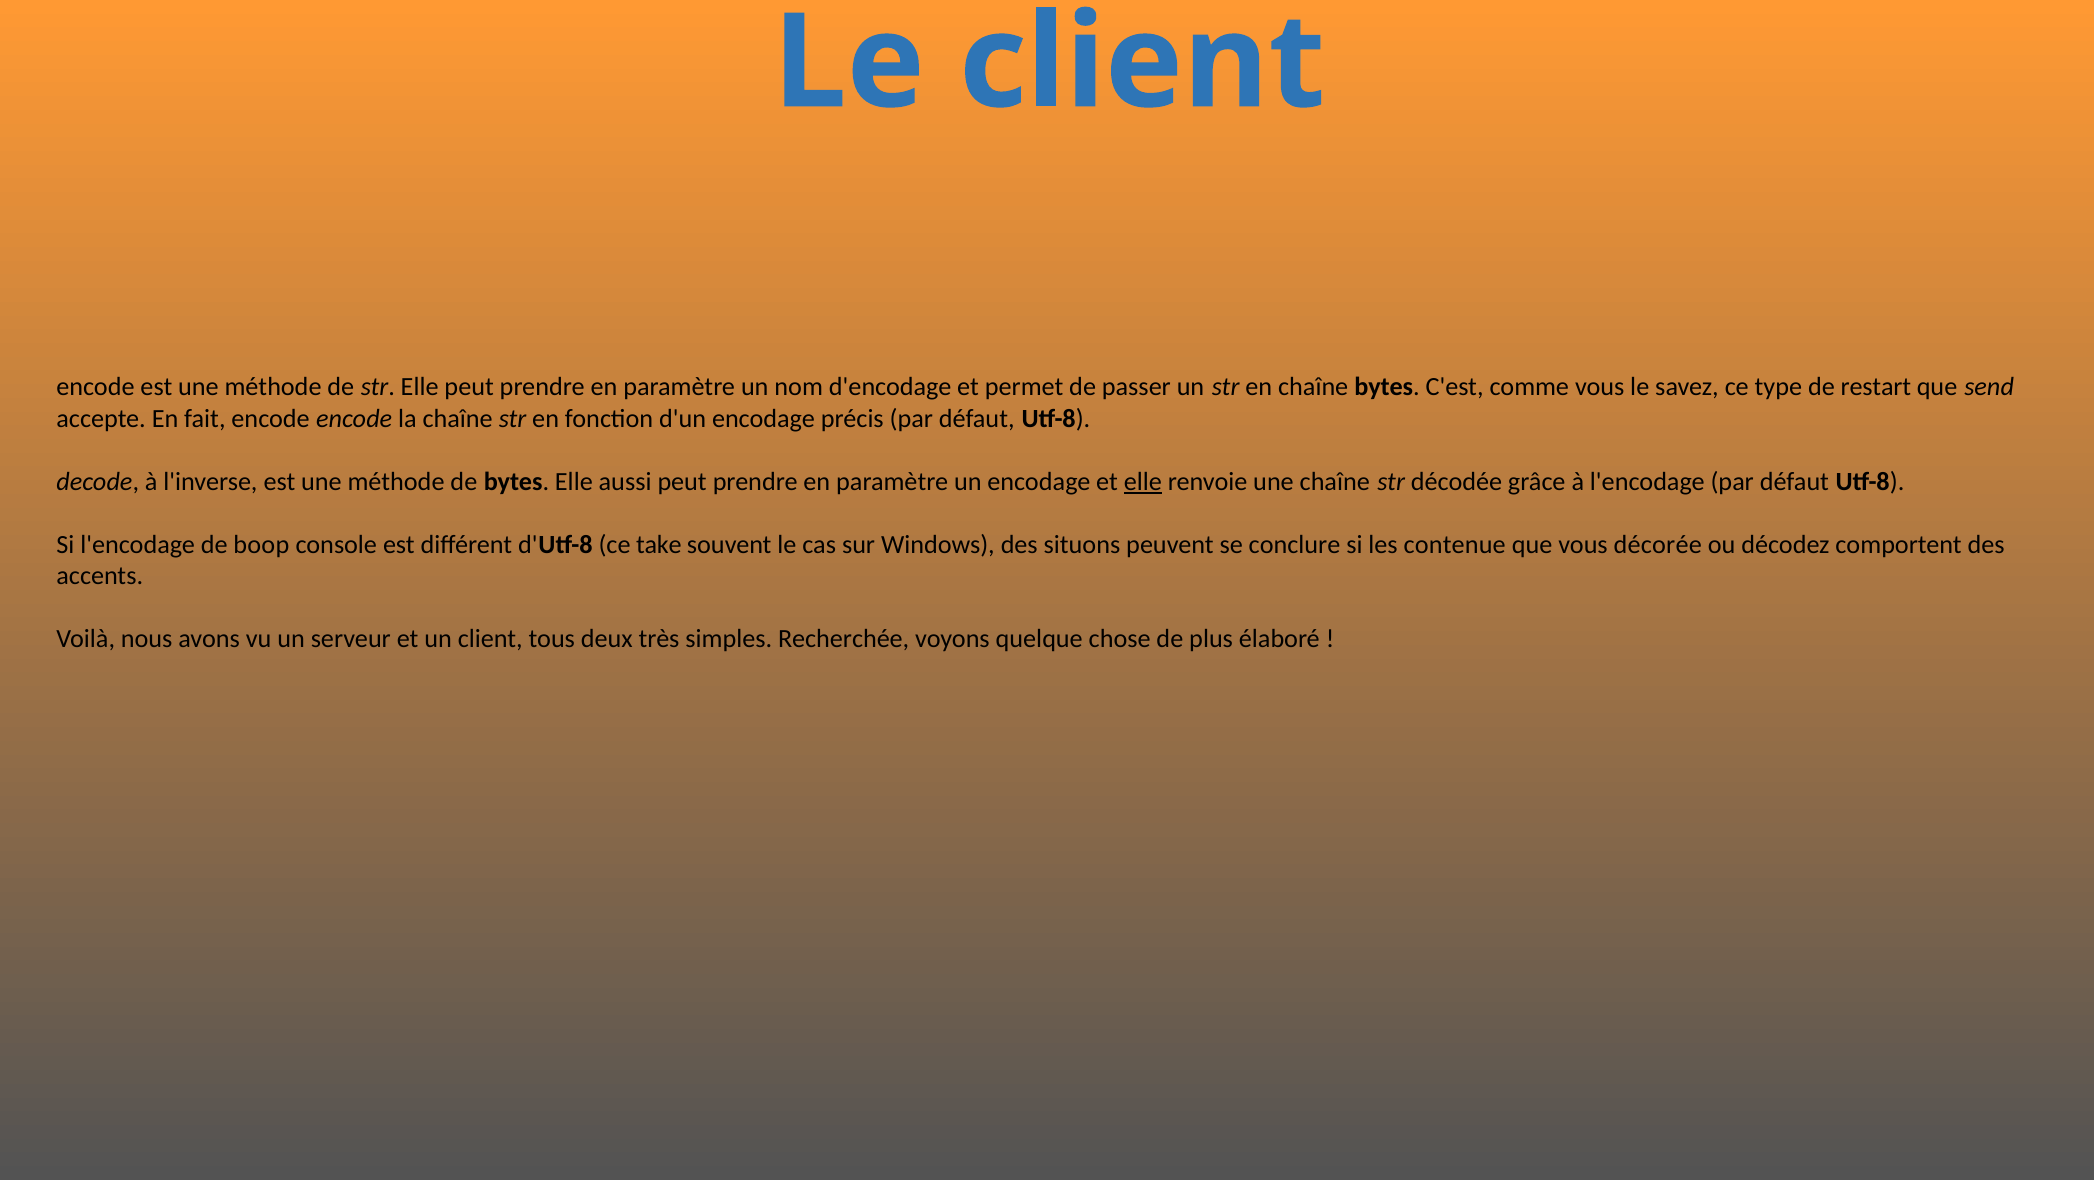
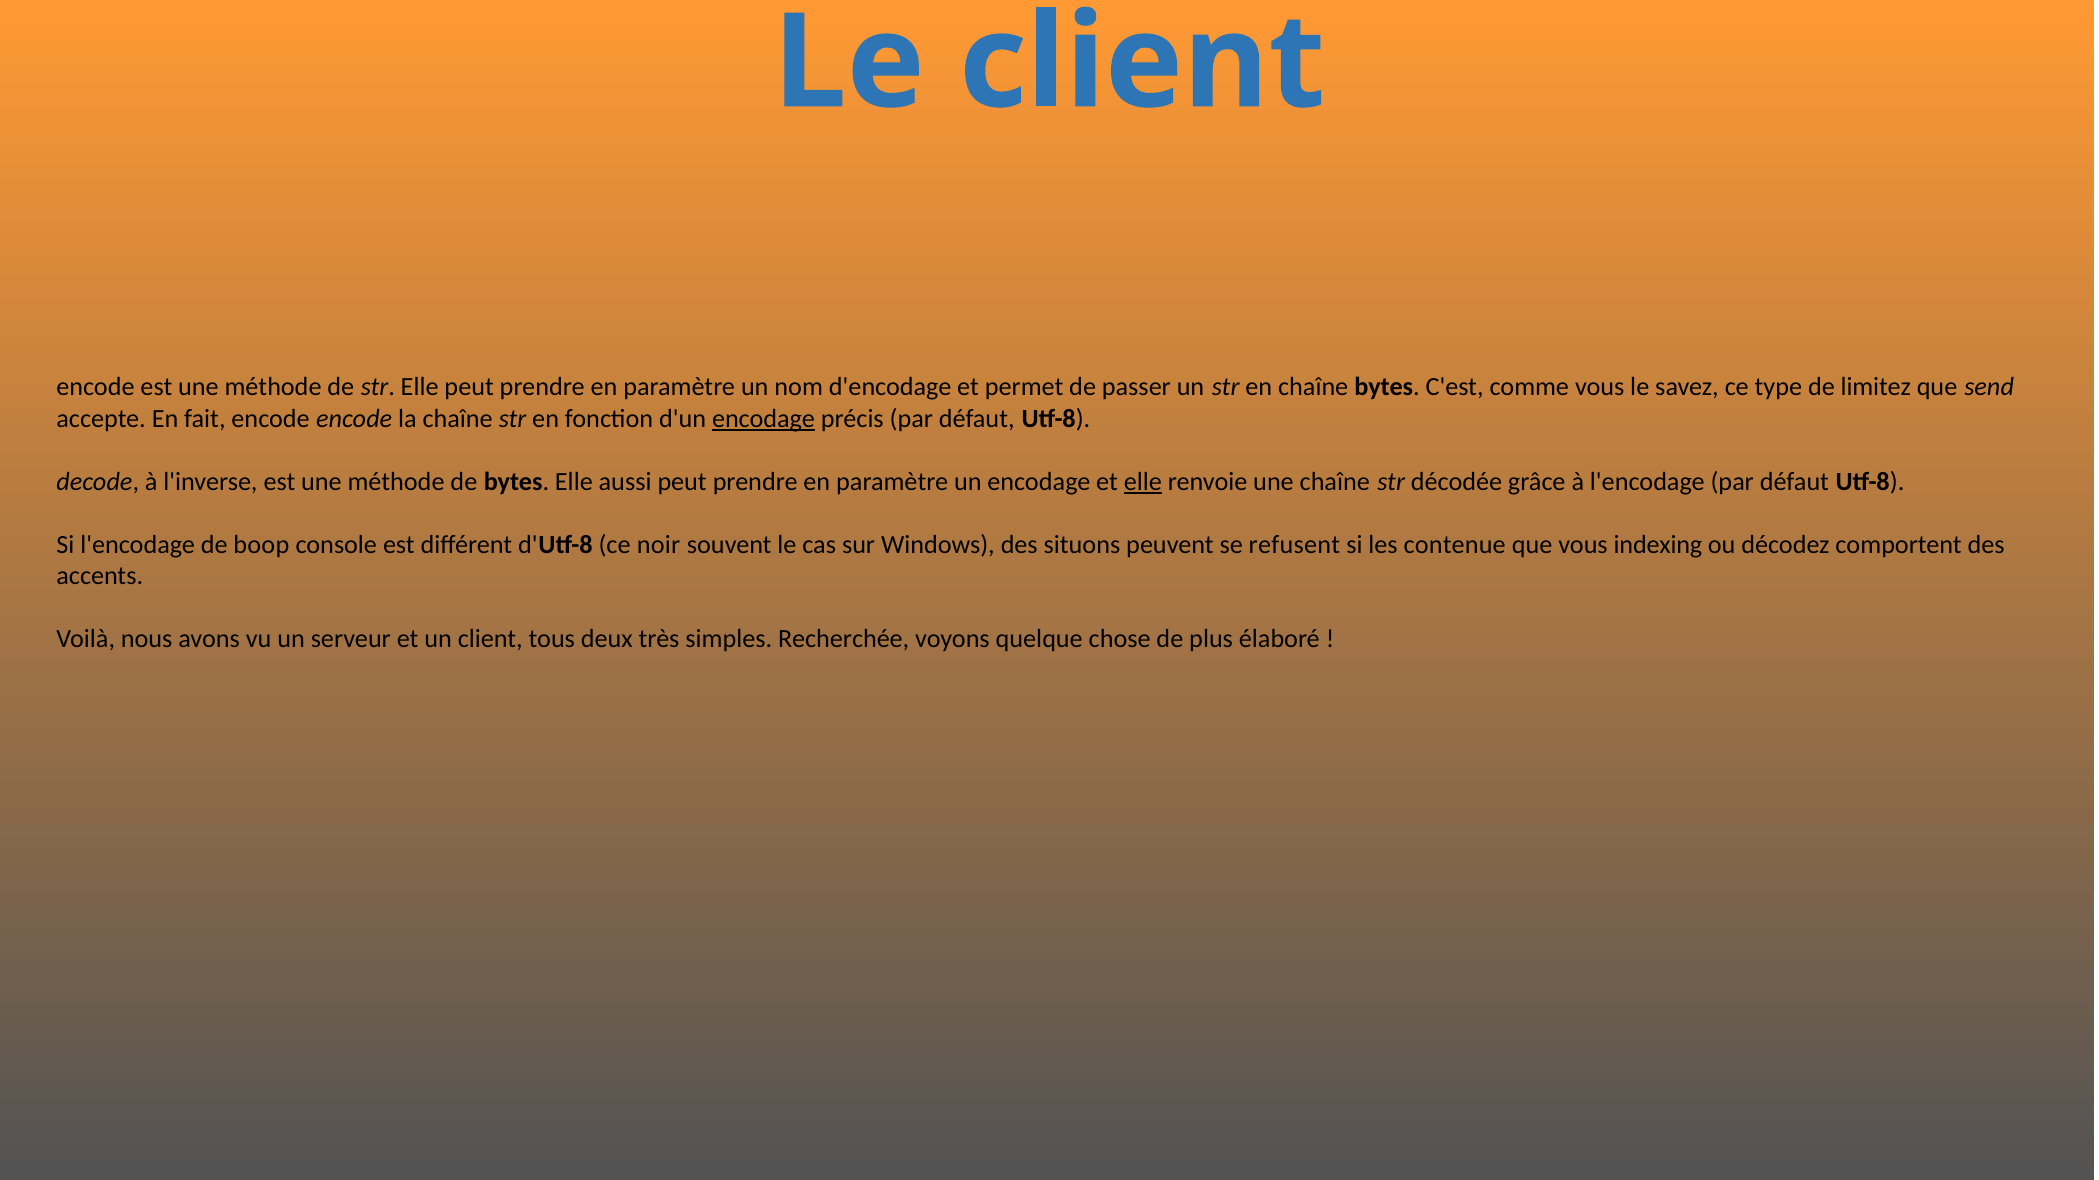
restart: restart -> limitez
encodage at (764, 419) underline: none -> present
take: take -> noir
conclure: conclure -> refusent
décorée: décorée -> indexing
